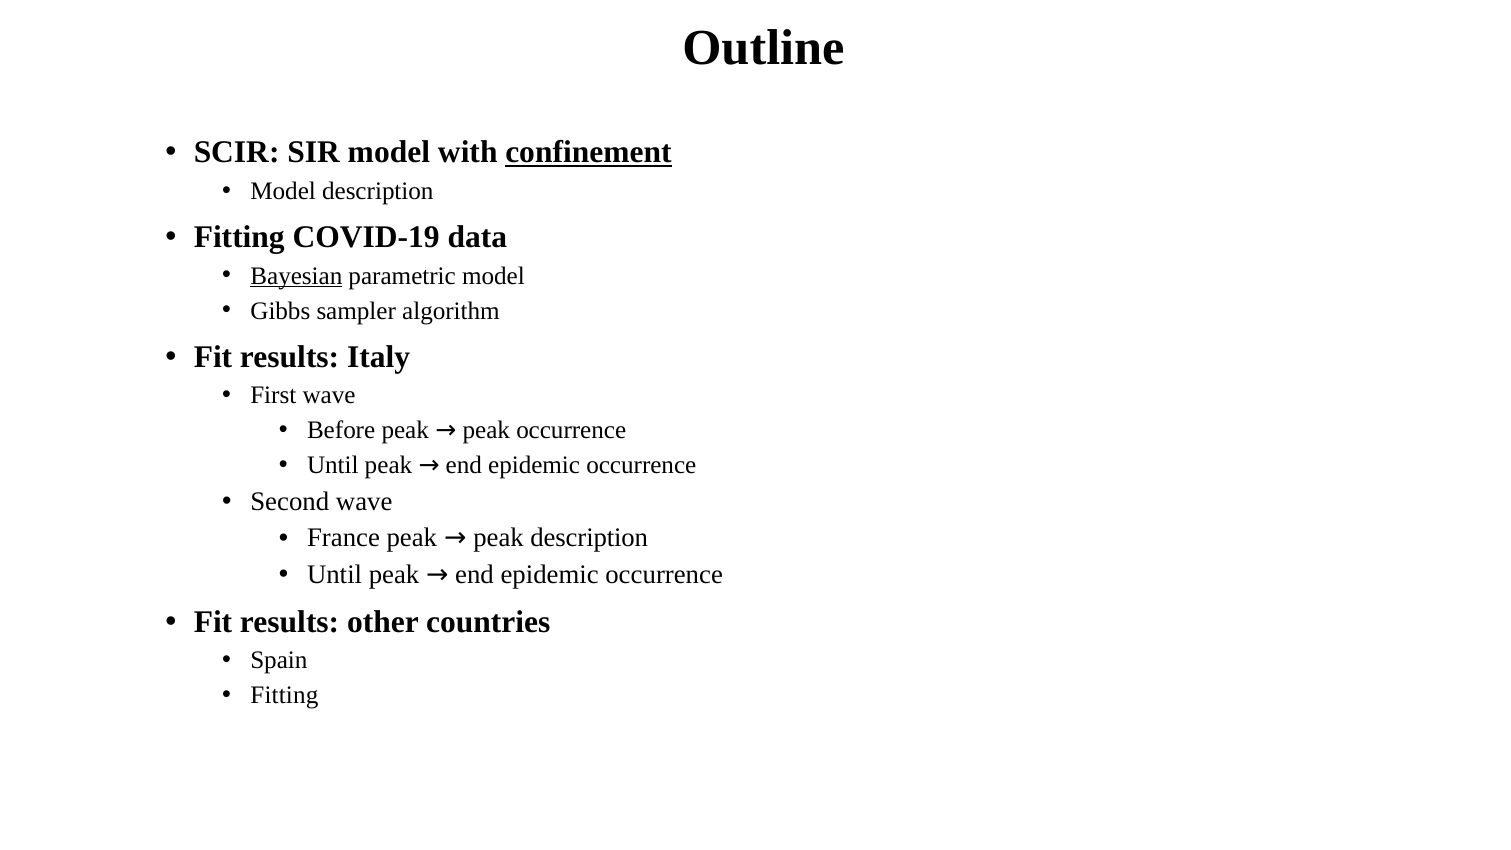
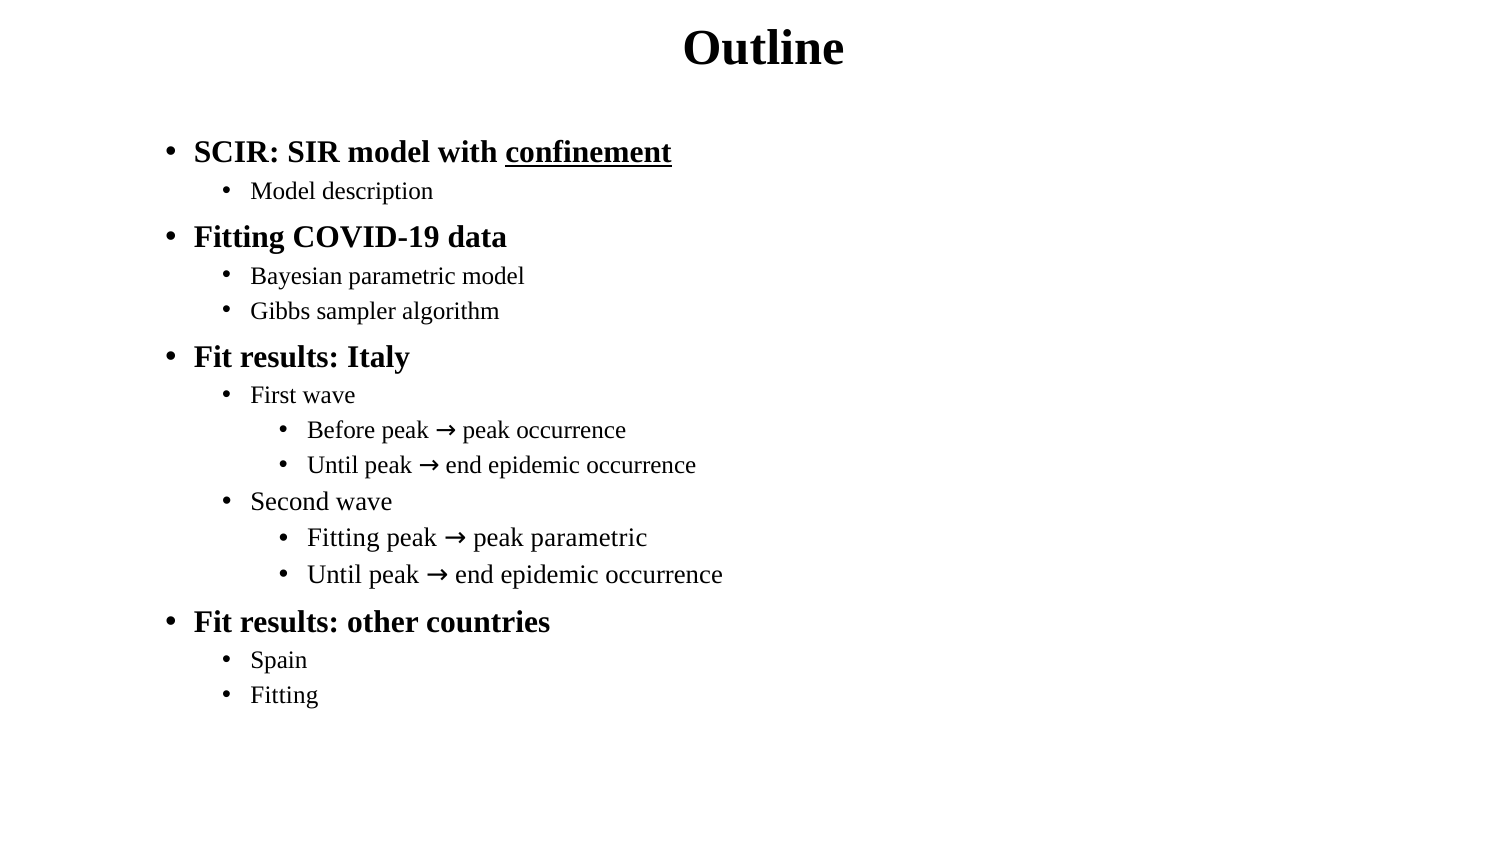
Bayesian underline: present -> none
France at (343, 538): France -> Fitting
peak description: description -> parametric
